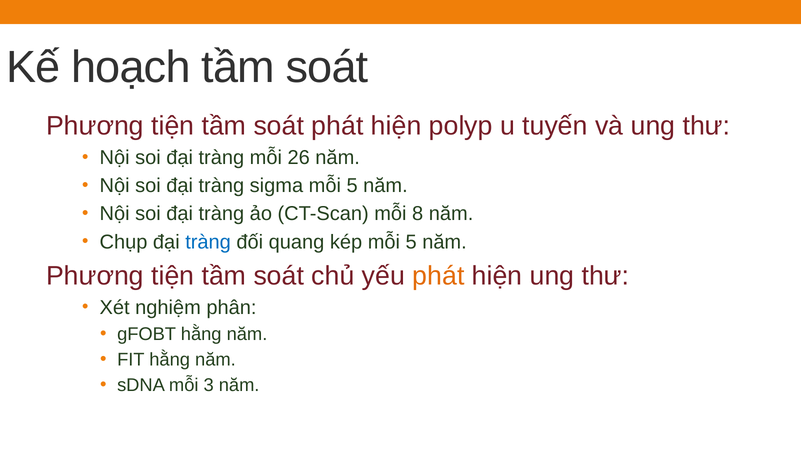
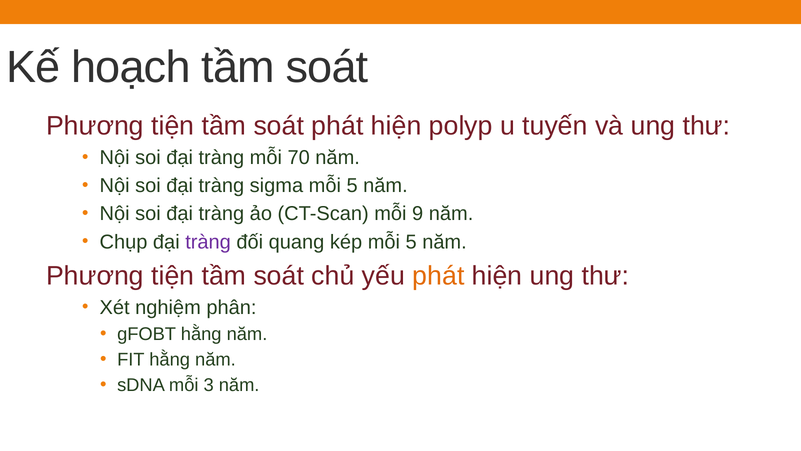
26: 26 -> 70
8: 8 -> 9
tràng at (208, 242) colour: blue -> purple
